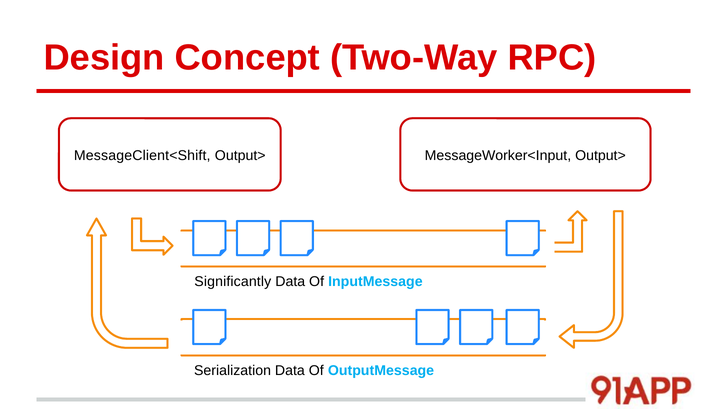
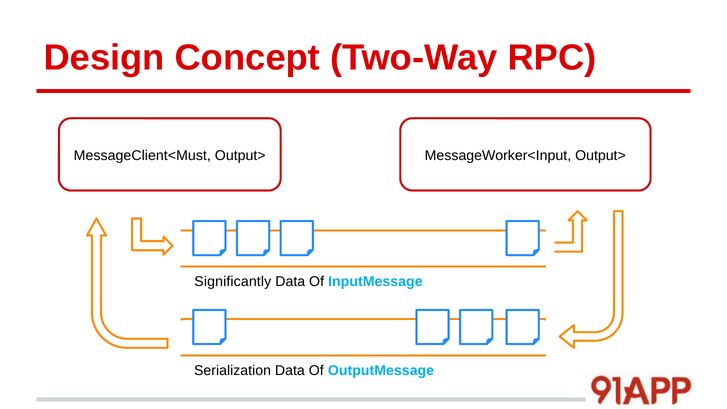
MessageClient<Shift: MessageClient<Shift -> MessageClient<Must
